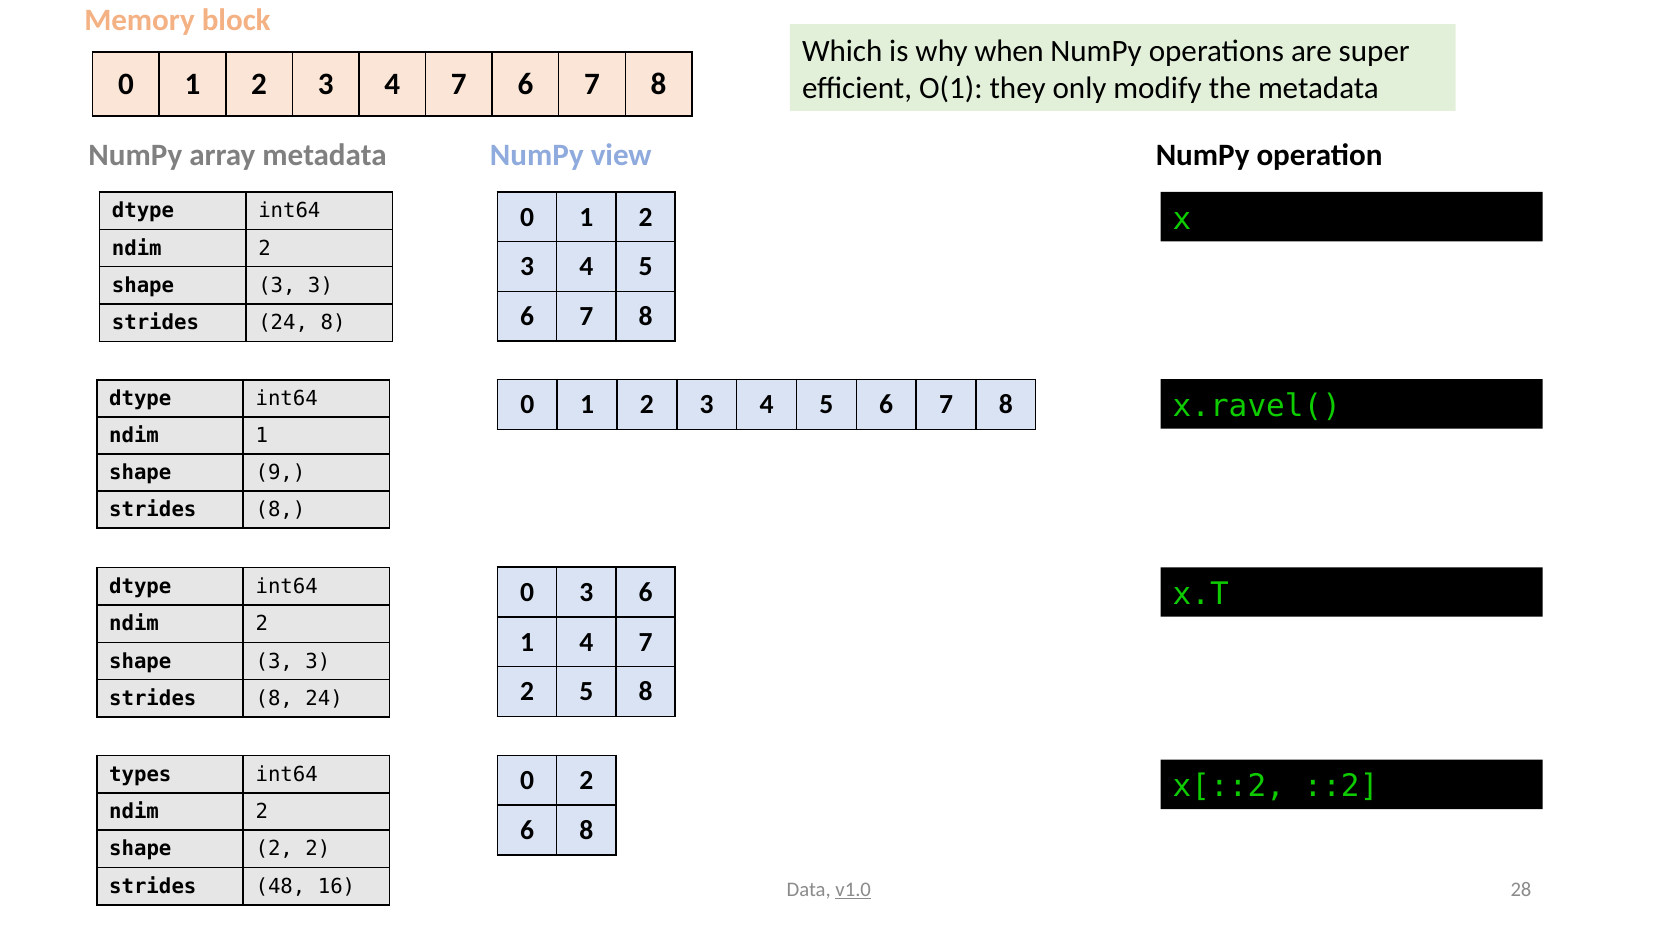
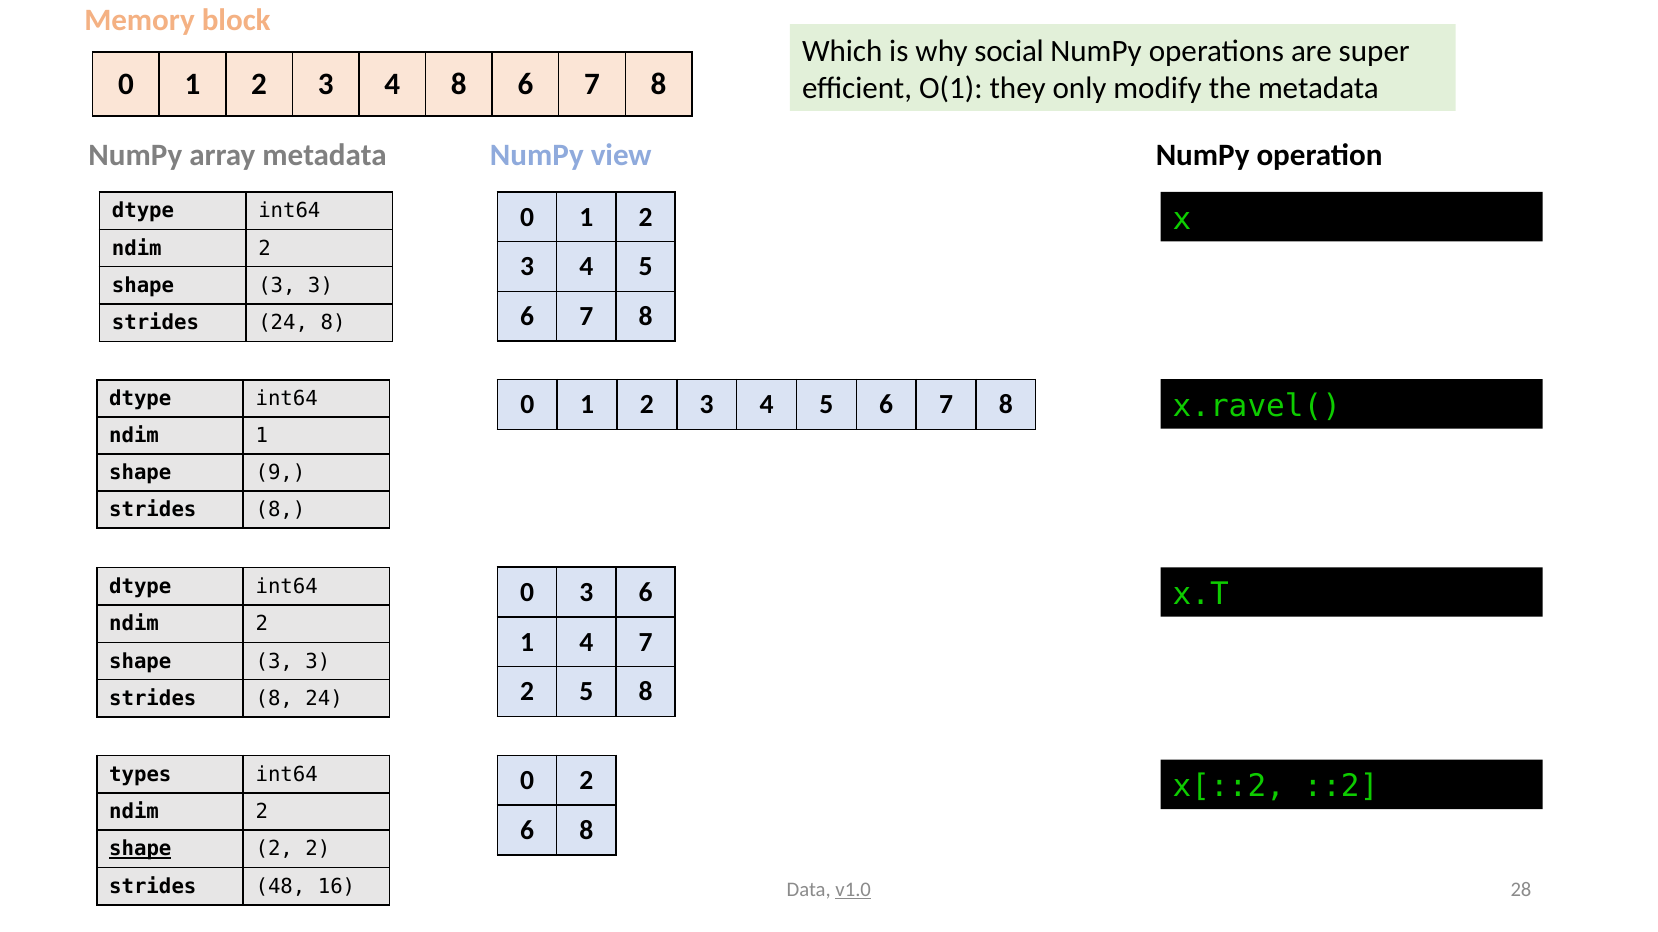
when: when -> social
3 4 7: 7 -> 8
shape at (140, 850) underline: none -> present
